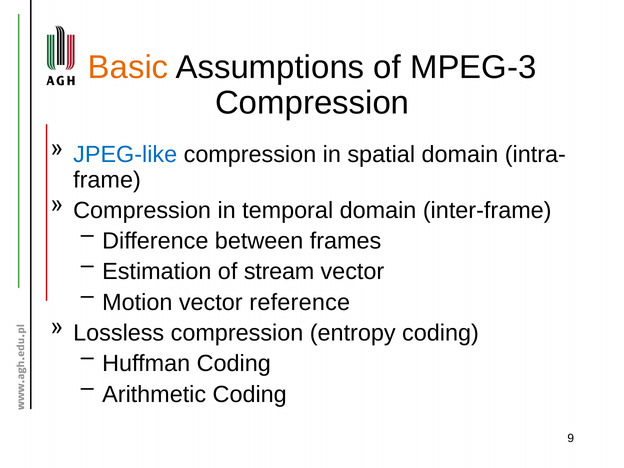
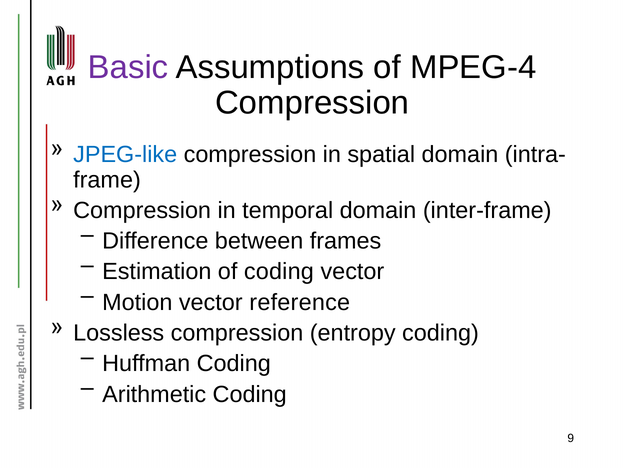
Basic colour: orange -> purple
MPEG-3: MPEG-3 -> MPEG-4
of stream: stream -> coding
